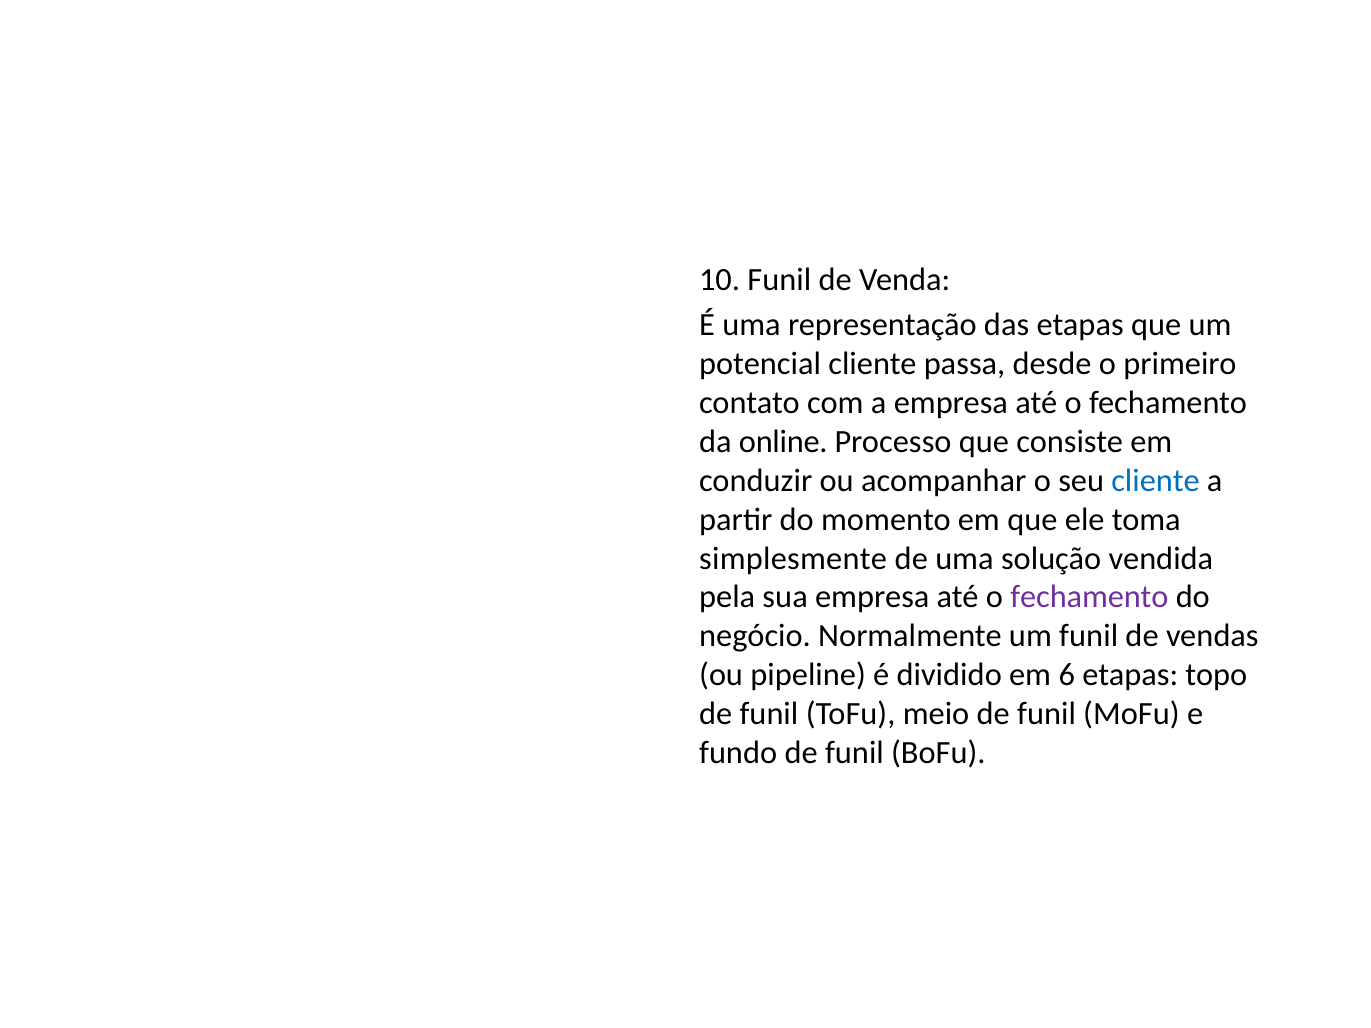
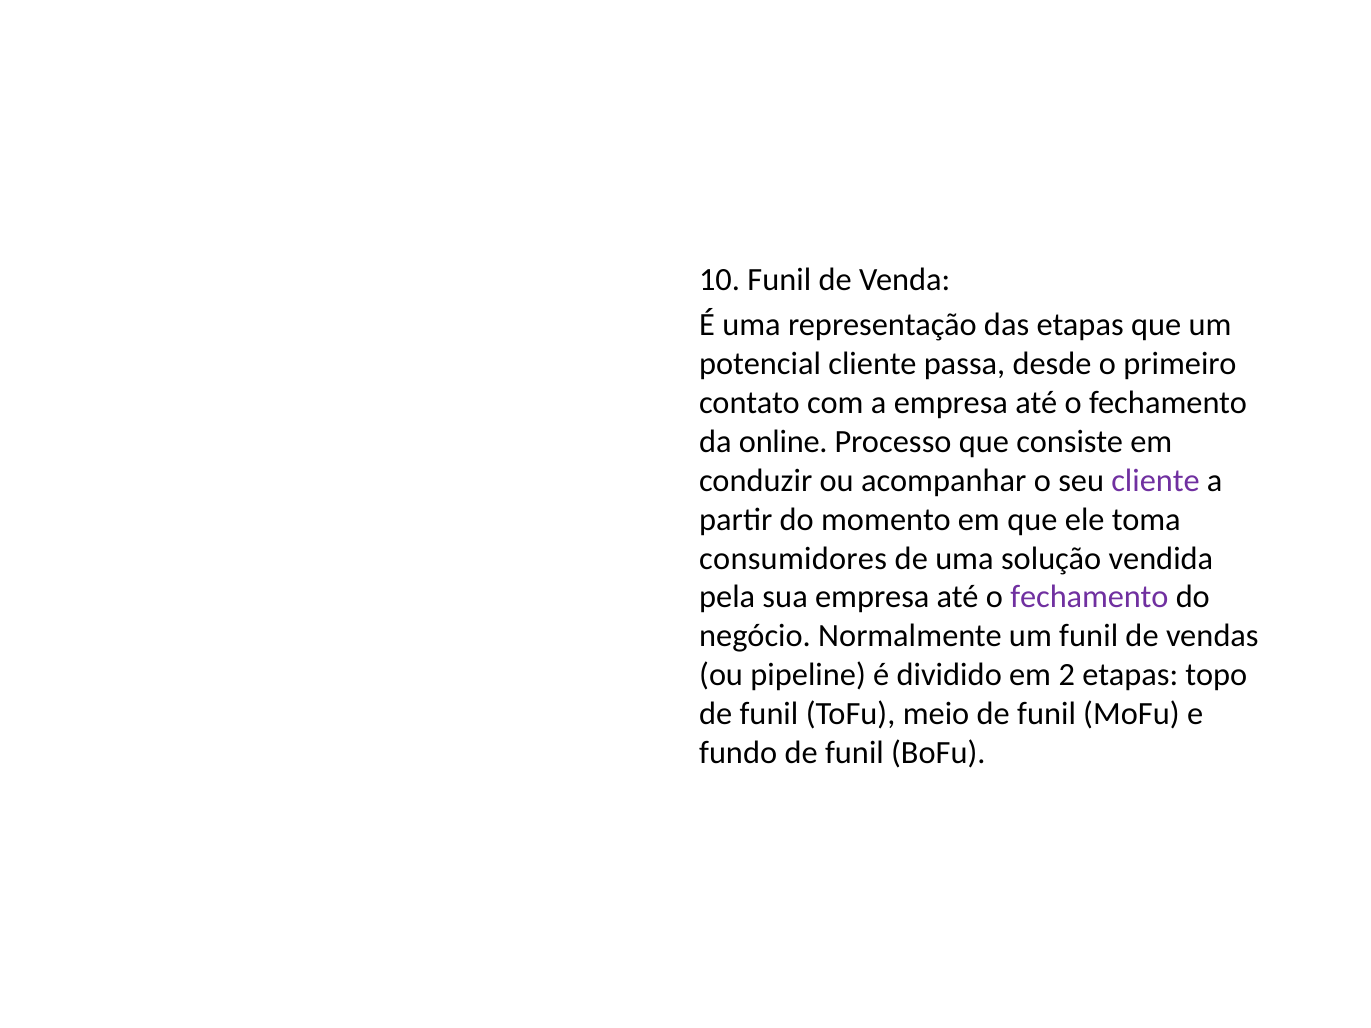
cliente at (1156, 481) colour: blue -> purple
simplesmente: simplesmente -> consumidores
6: 6 -> 2
